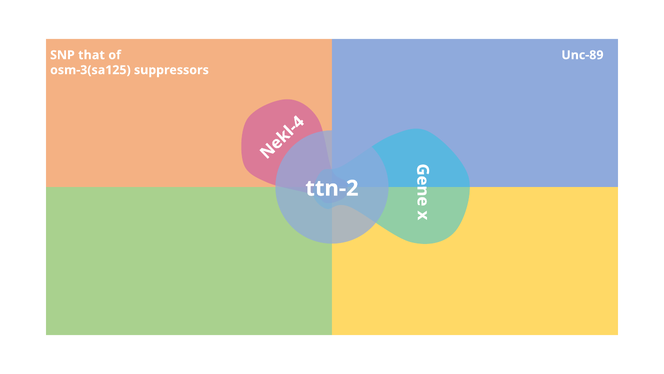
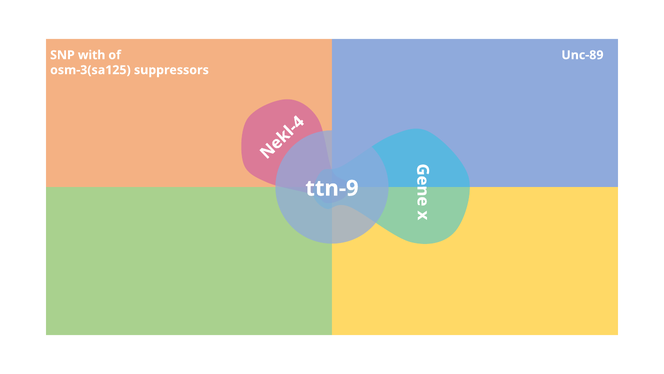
that: that -> with
ttn-2: ttn-2 -> ttn-9
